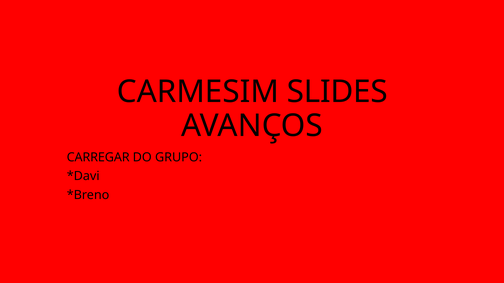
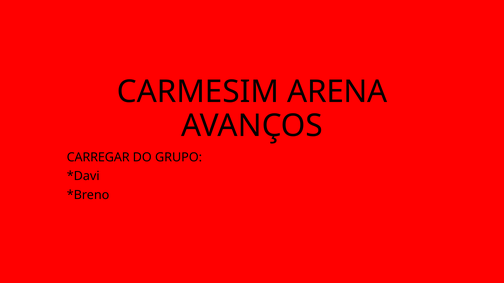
SLIDES: SLIDES -> ARENA
